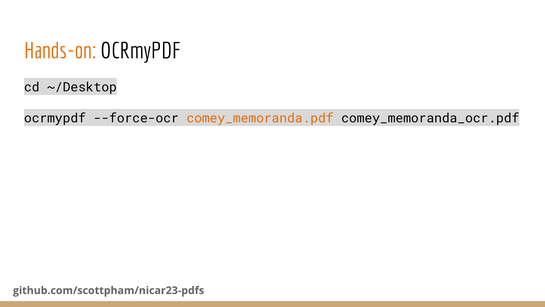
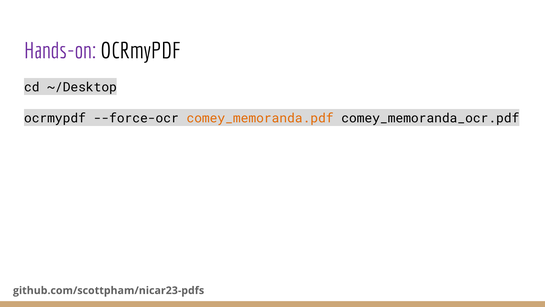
Hands-on colour: orange -> purple
